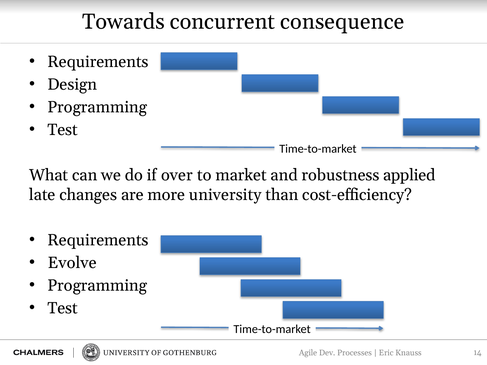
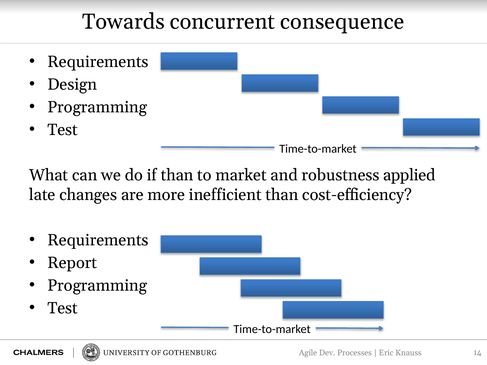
if over: over -> than
university: university -> inefficient
Evolve: Evolve -> Report
